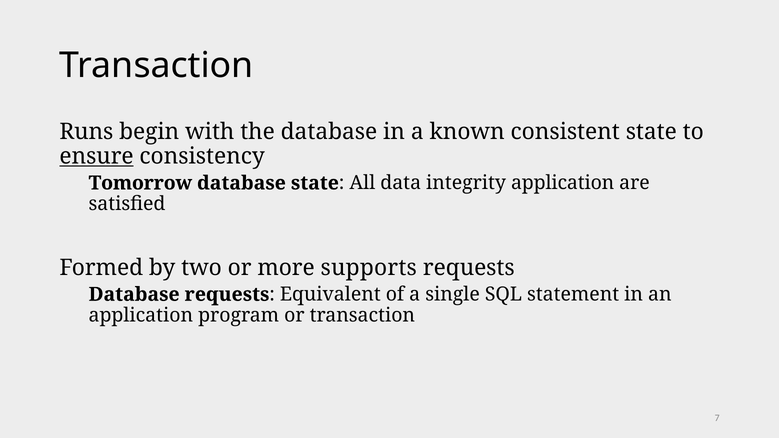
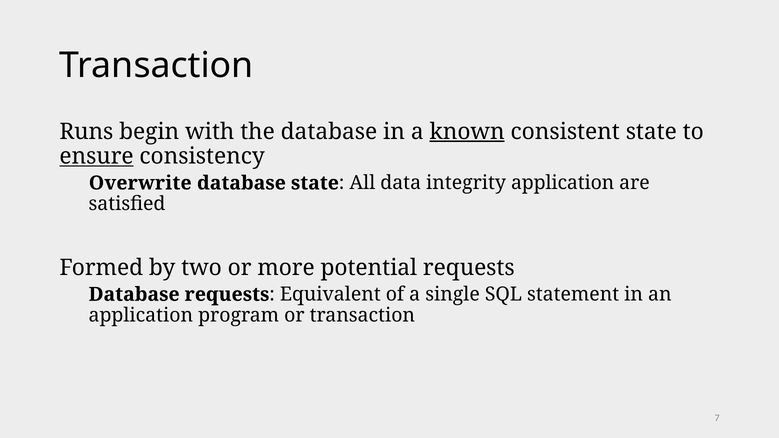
known underline: none -> present
Tomorrow: Tomorrow -> Overwrite
supports: supports -> potential
